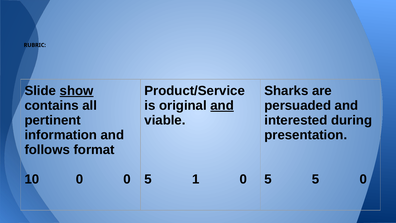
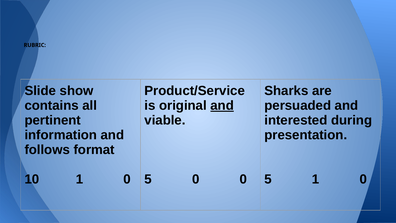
show underline: present -> none
10 0: 0 -> 1
5 1: 1 -> 0
5 5: 5 -> 1
